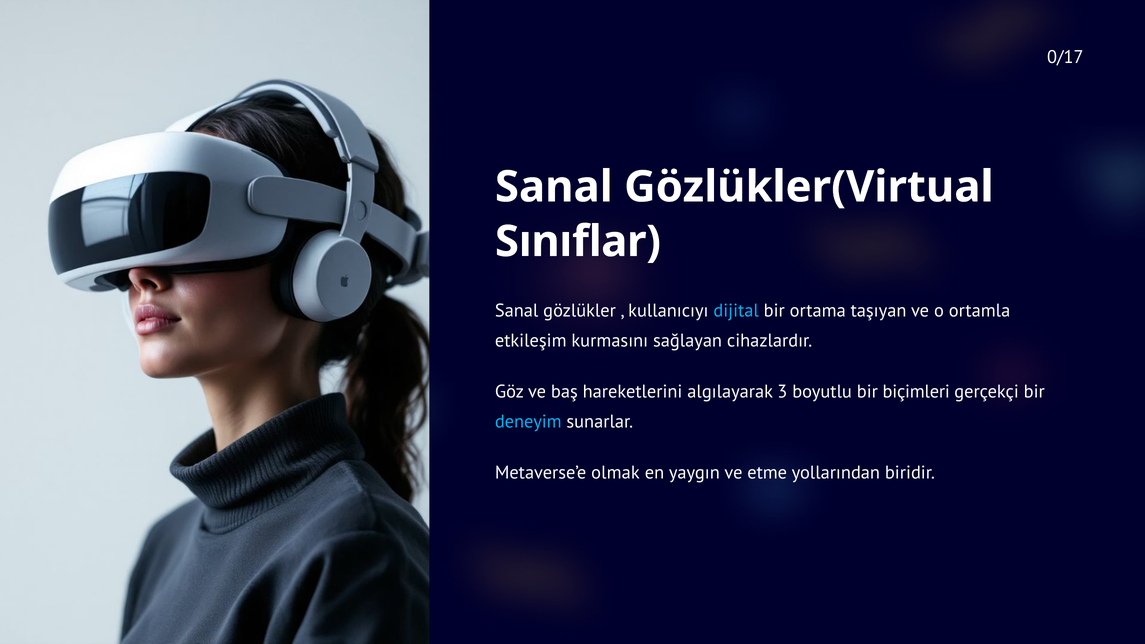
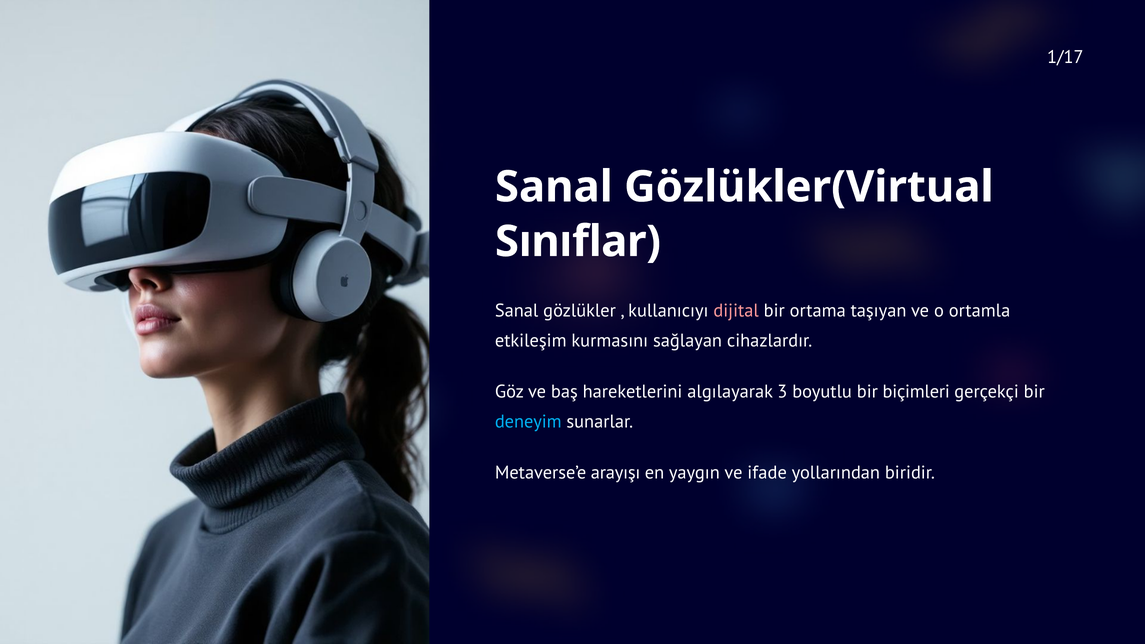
0/17: 0/17 -> 1/17
dijital colour: light blue -> pink
olmak: olmak -> arayışı
etme: etme -> ifade
